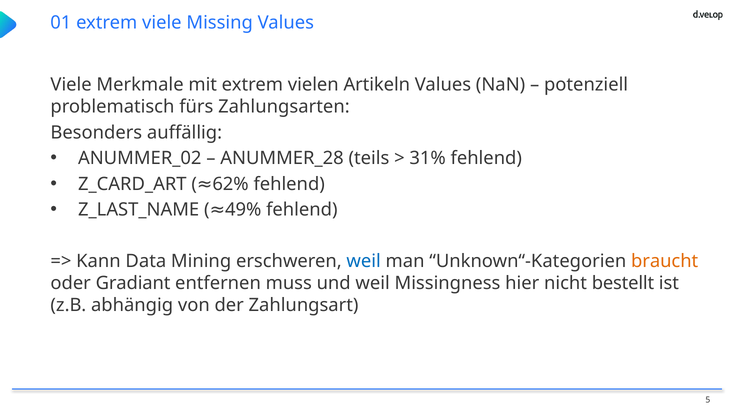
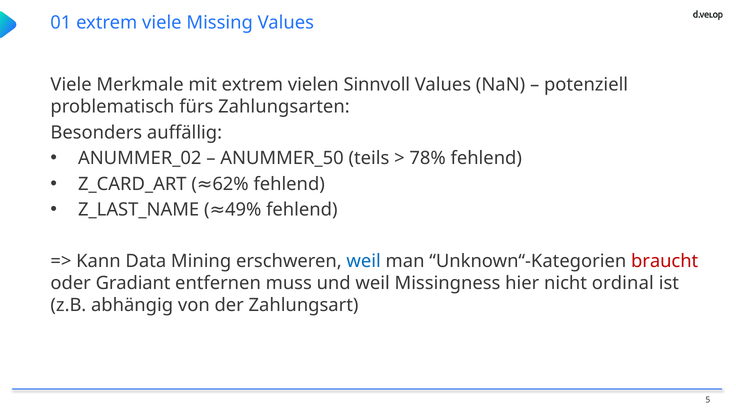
Artikeln: Artikeln -> Sinnvoll
ANUMMER_28: ANUMMER_28 -> ANUMMER_50
31%: 31% -> 78%
braucht colour: orange -> red
bestellt: bestellt -> ordinal
